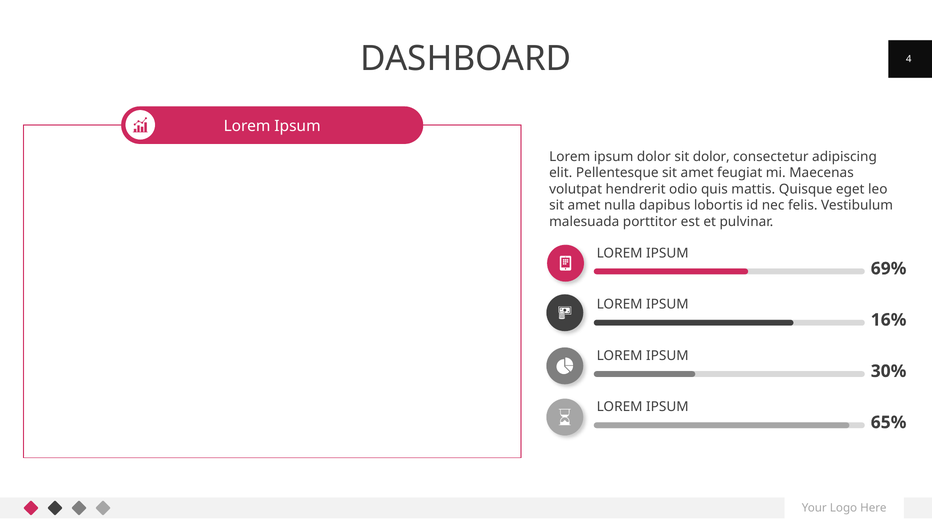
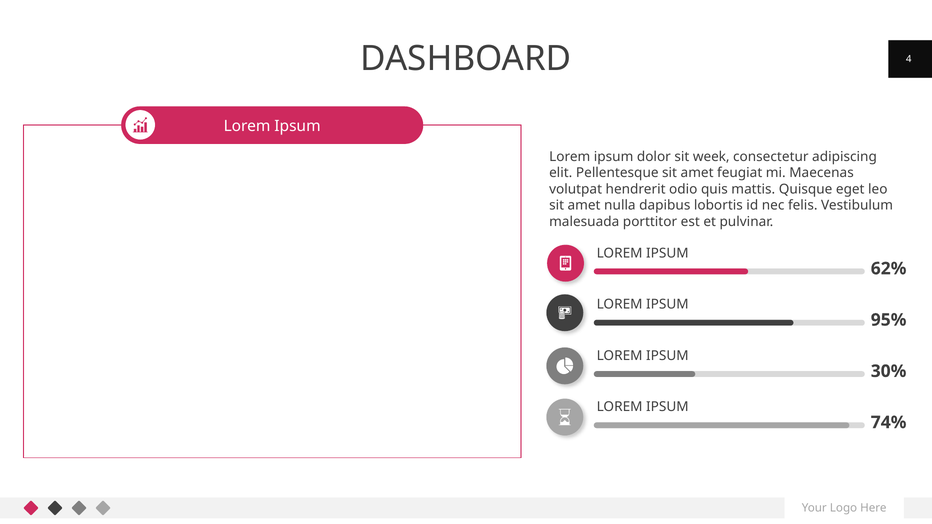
sit dolor: dolor -> week
69%: 69% -> 62%
16%: 16% -> 95%
65%: 65% -> 74%
